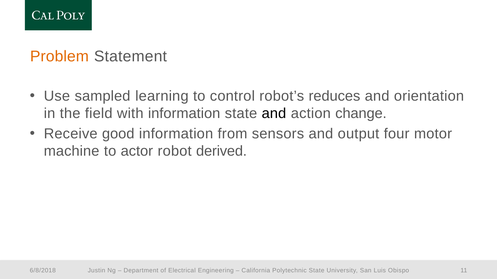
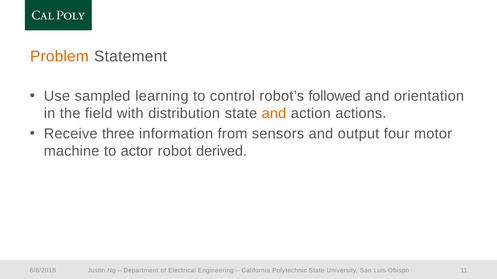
reduces: reduces -> followed
with information: information -> distribution
and at (274, 114) colour: black -> orange
change: change -> actions
good: good -> three
